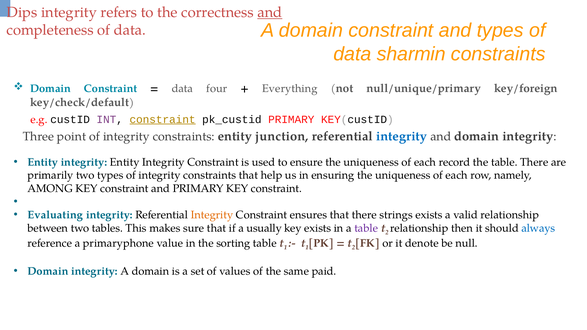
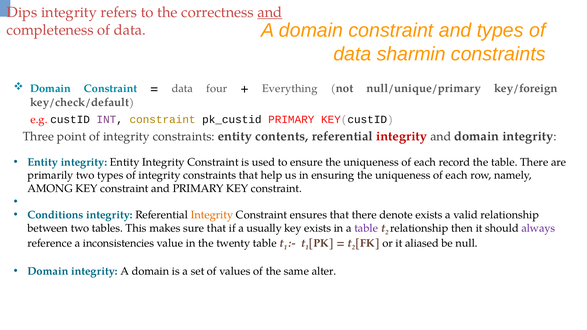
constraint at (163, 119) underline: present -> none
junction: junction -> contents
integrity at (402, 136) colour: blue -> red
Evaluating: Evaluating -> Conditions
strings: strings -> denote
always colour: blue -> purple
primaryphone: primaryphone -> inconsistencies
sorting: sorting -> twenty
denote: denote -> aliased
paid: paid -> alter
